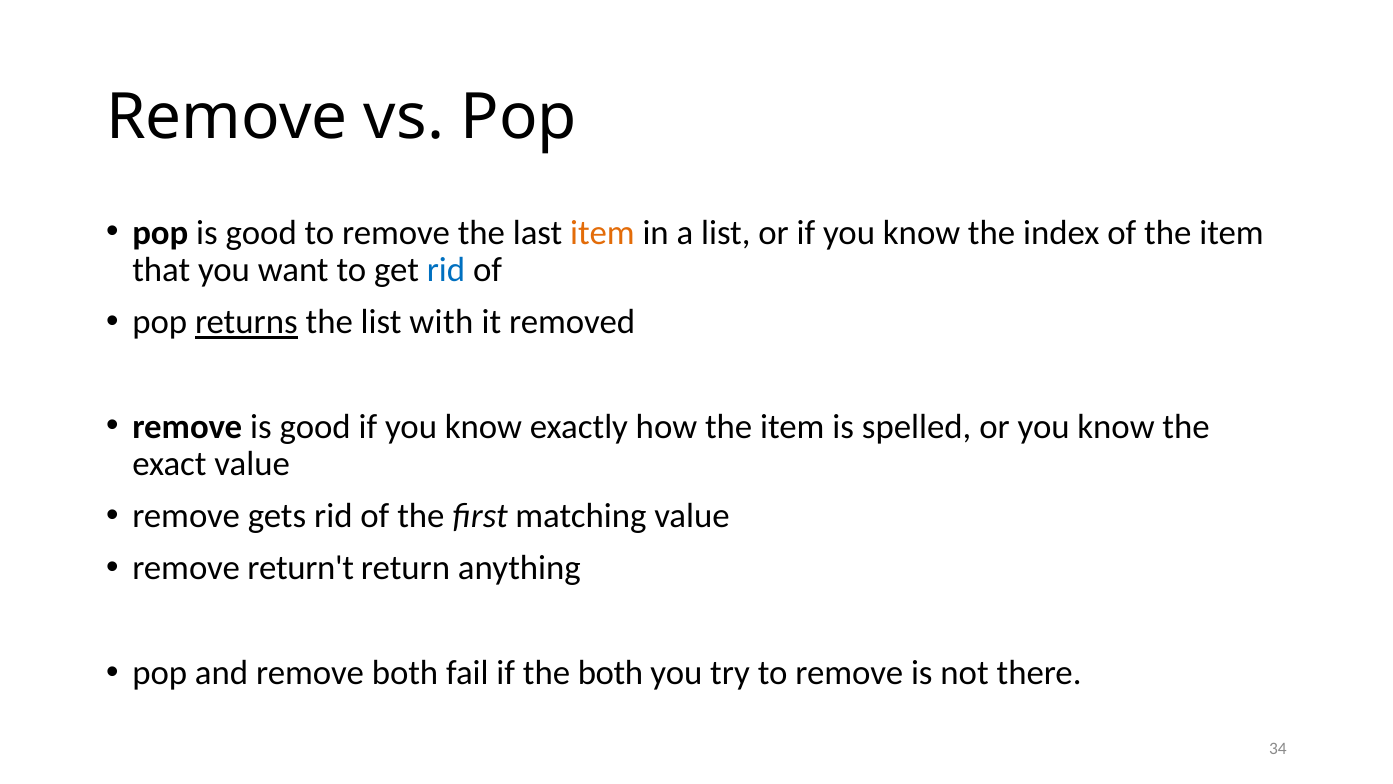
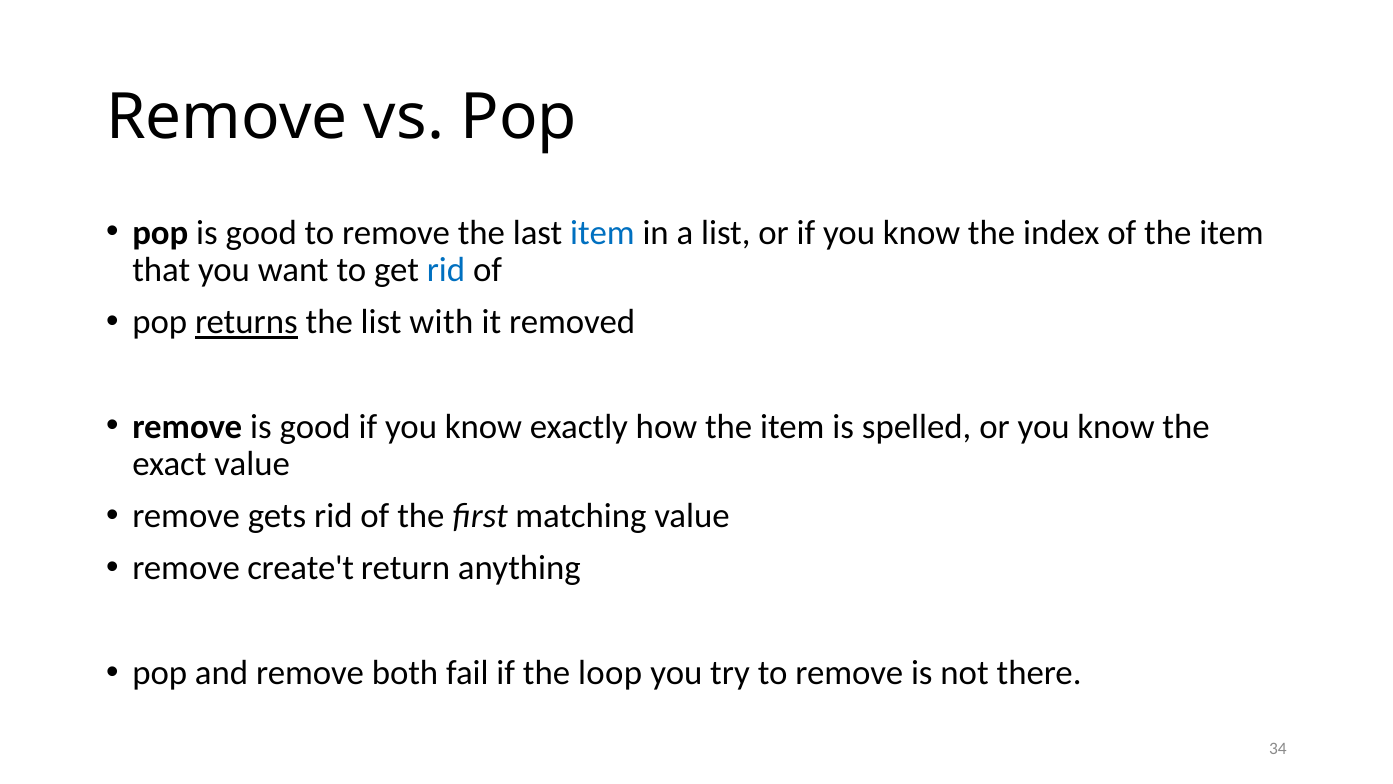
item at (602, 232) colour: orange -> blue
return't: return't -> create't
the both: both -> loop
